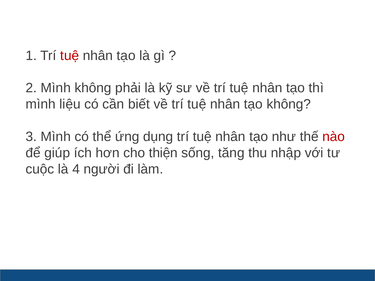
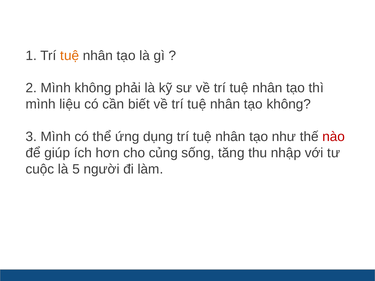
tuệ at (70, 56) colour: red -> orange
thiện: thiện -> củng
4: 4 -> 5
